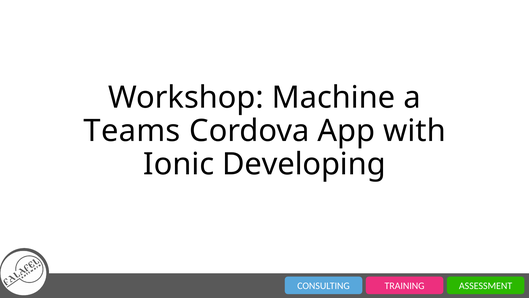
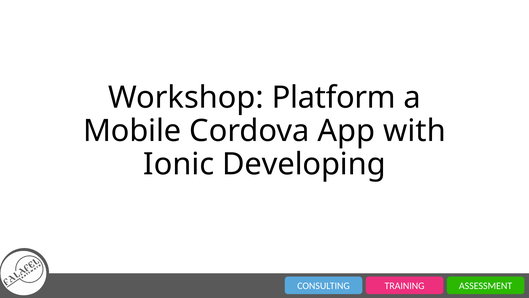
Machine: Machine -> Platform
Teams: Teams -> Mobile
